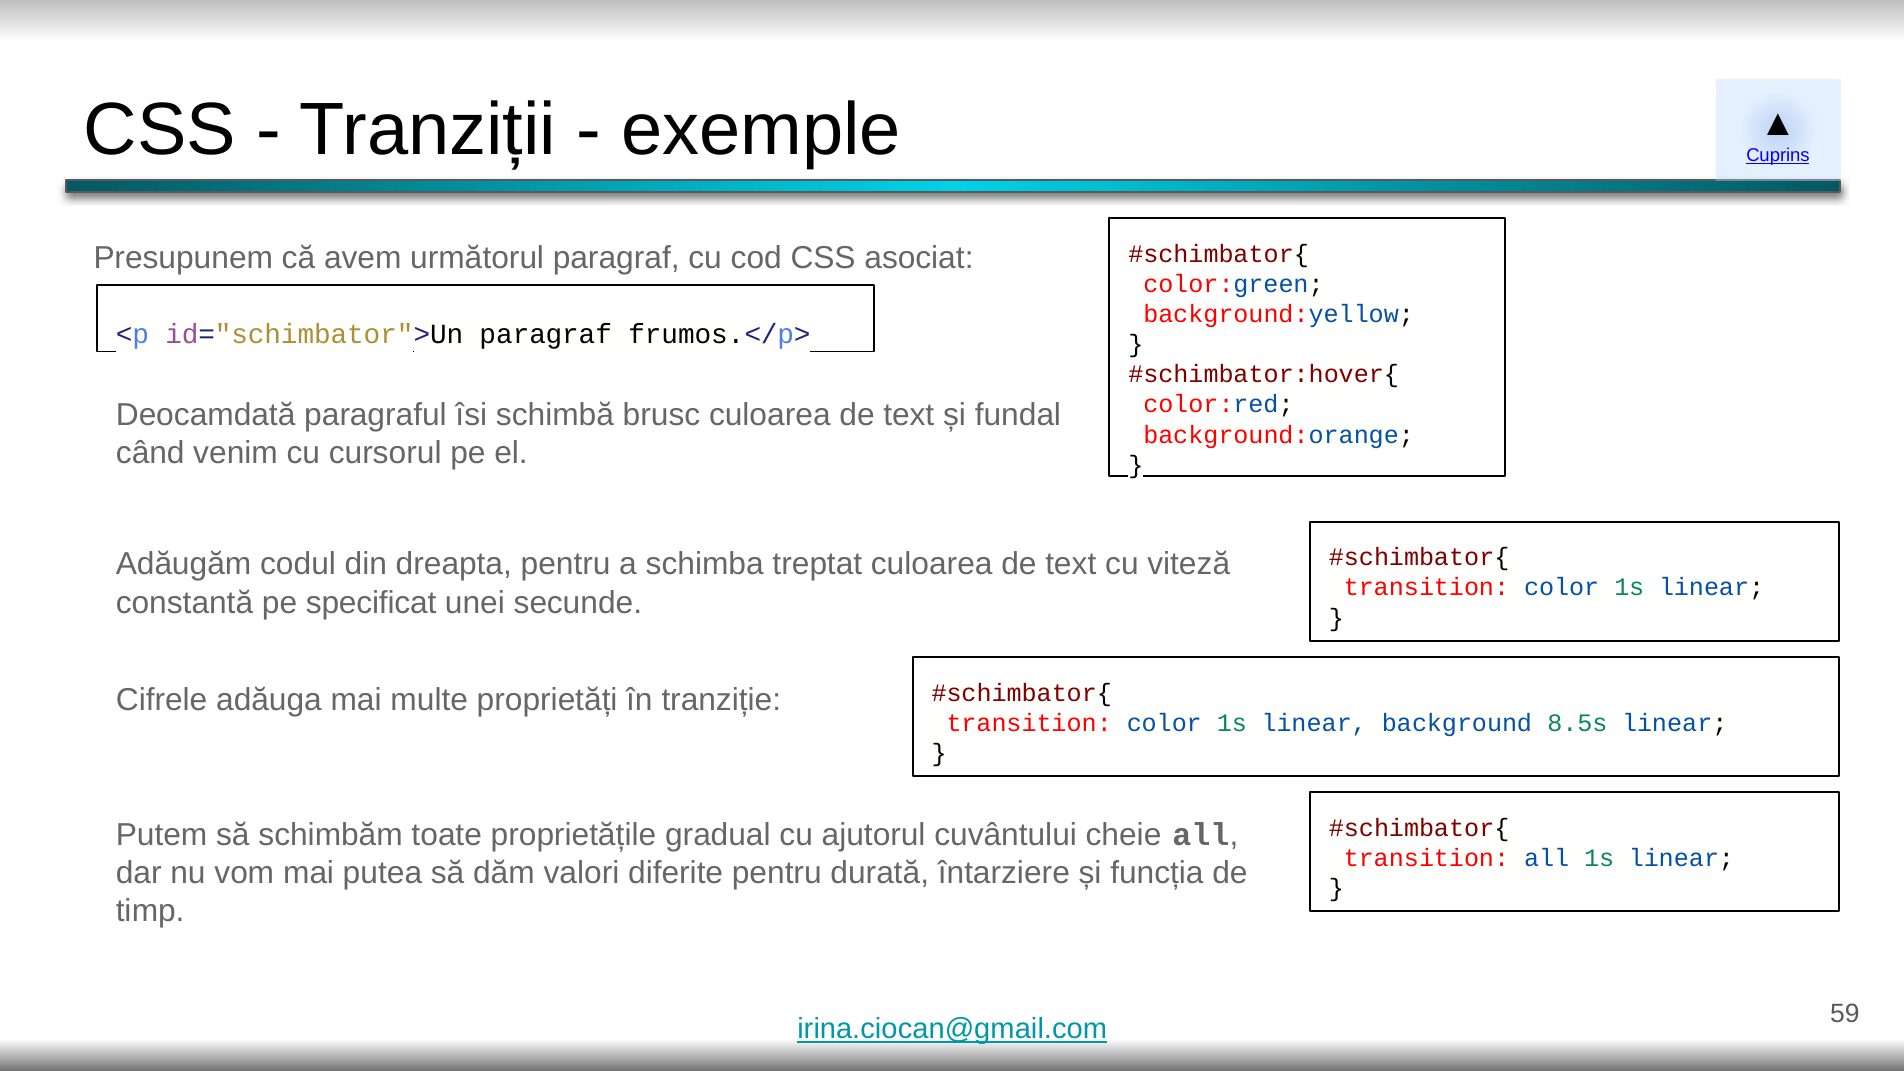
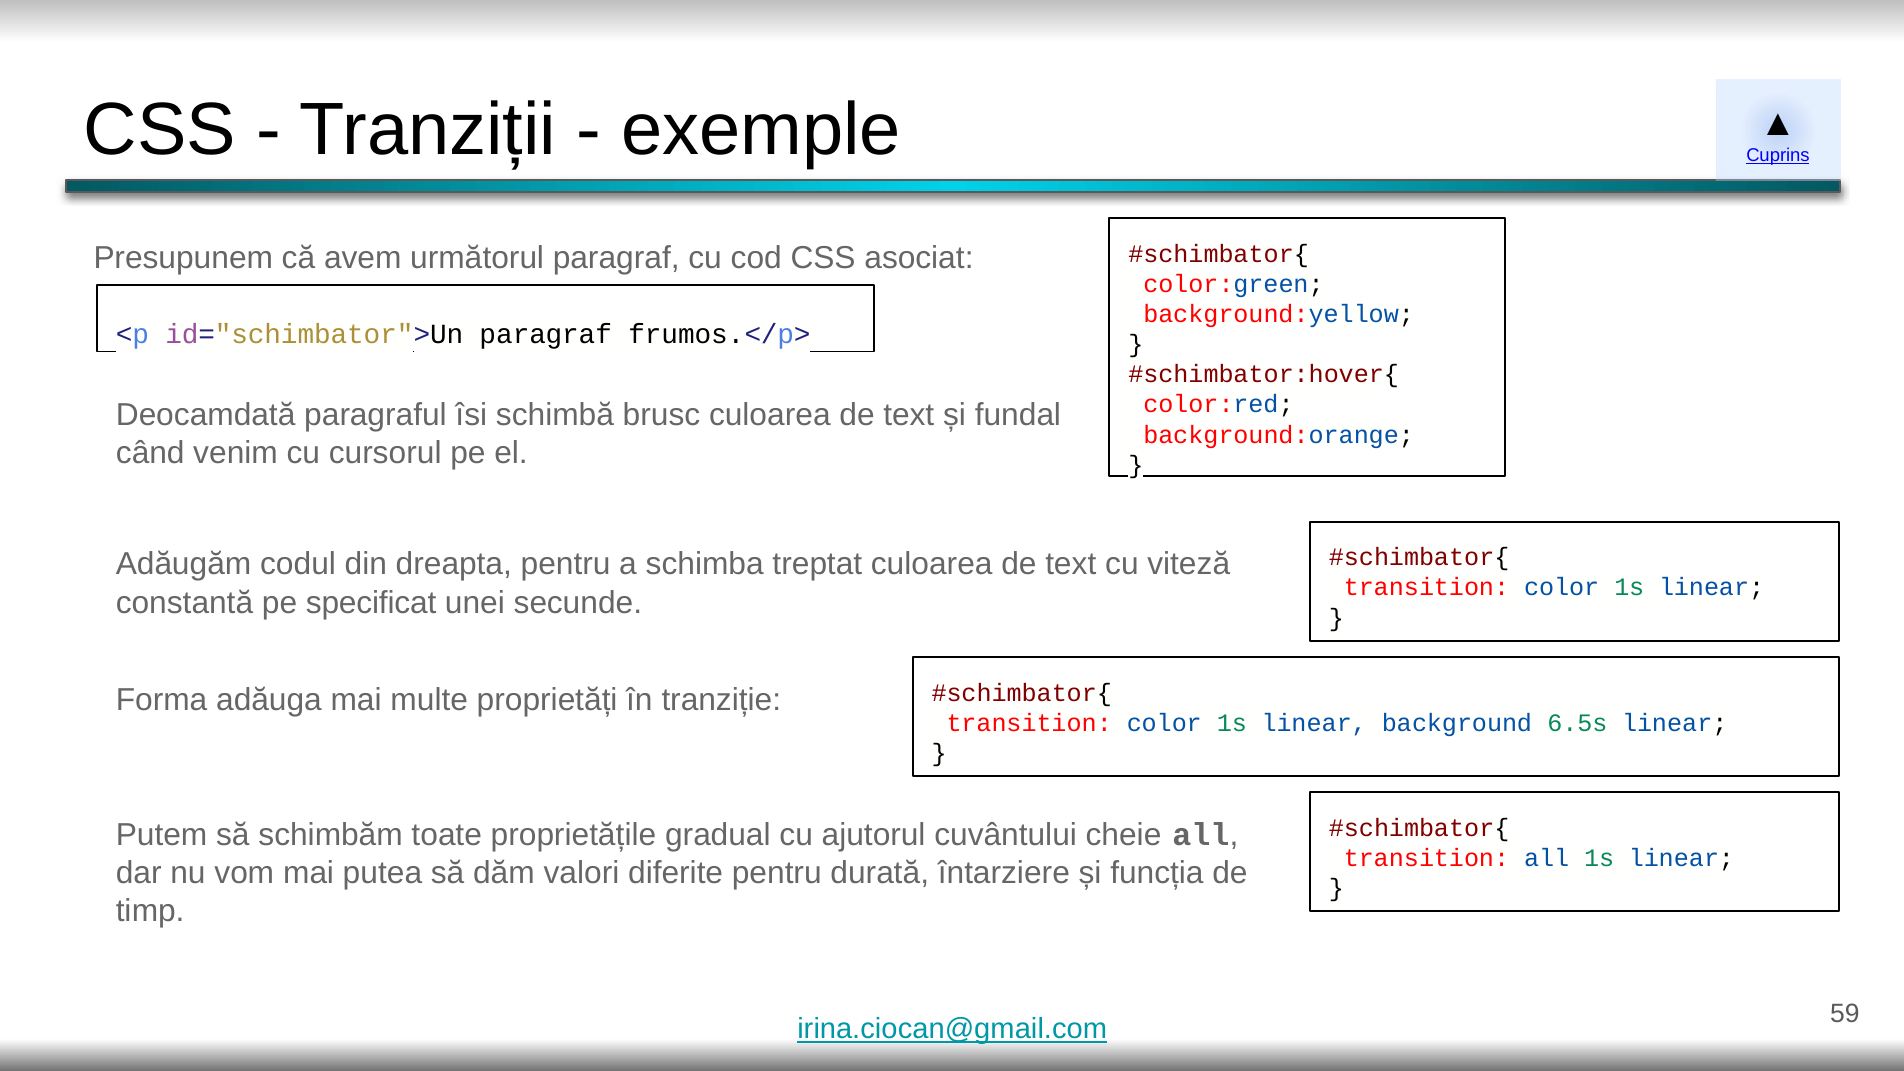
Cifrele: Cifrele -> Forma
8.5s: 8.5s -> 6.5s
